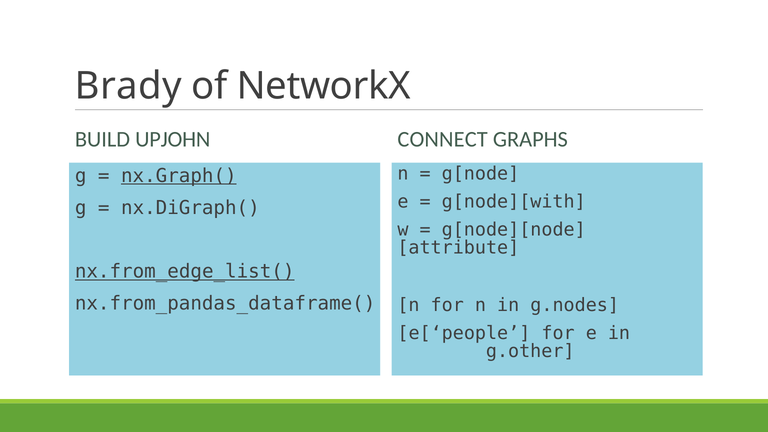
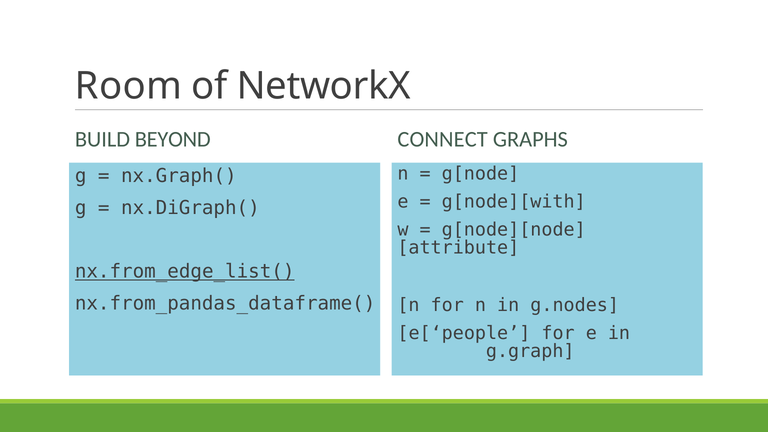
Brady: Brady -> Room
UPJOHN: UPJOHN -> BEYOND
nx.Graph( underline: present -> none
g.other: g.other -> g.graph
